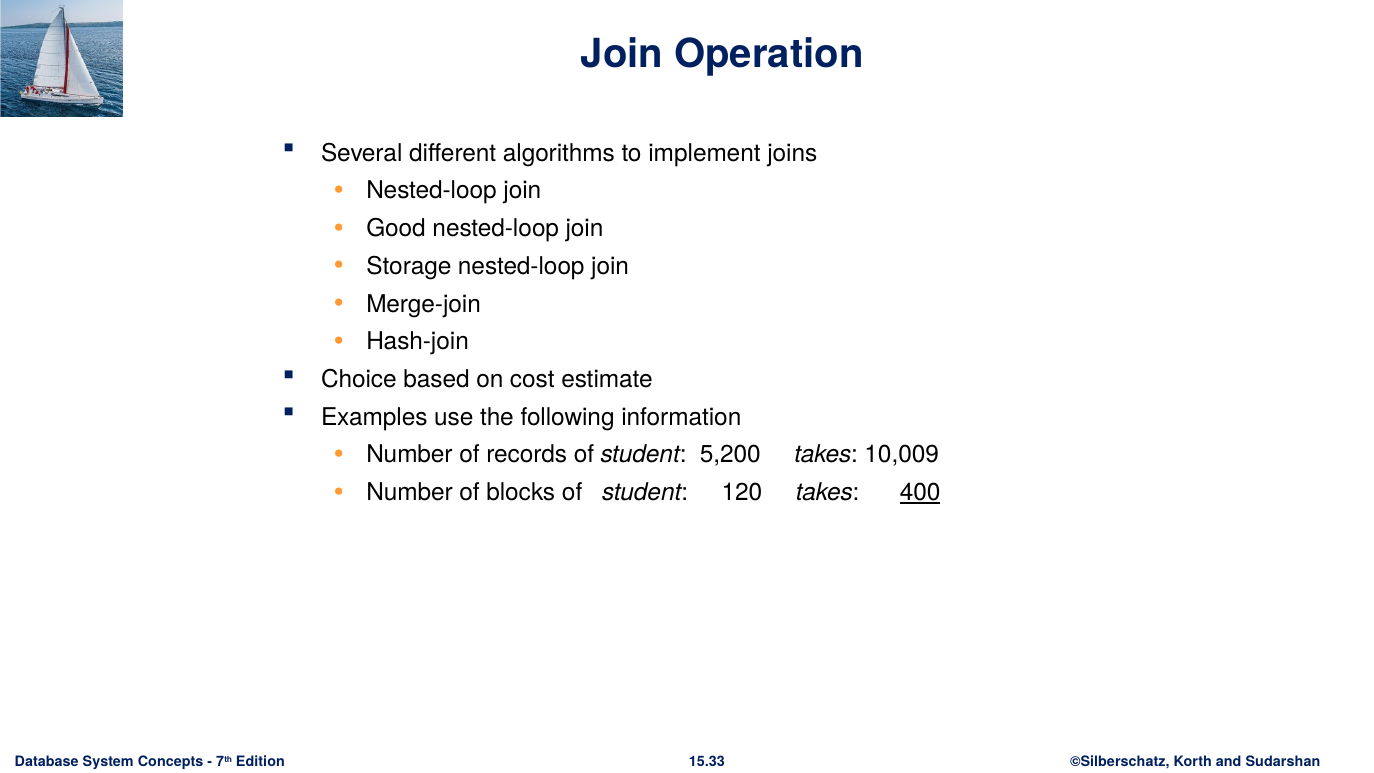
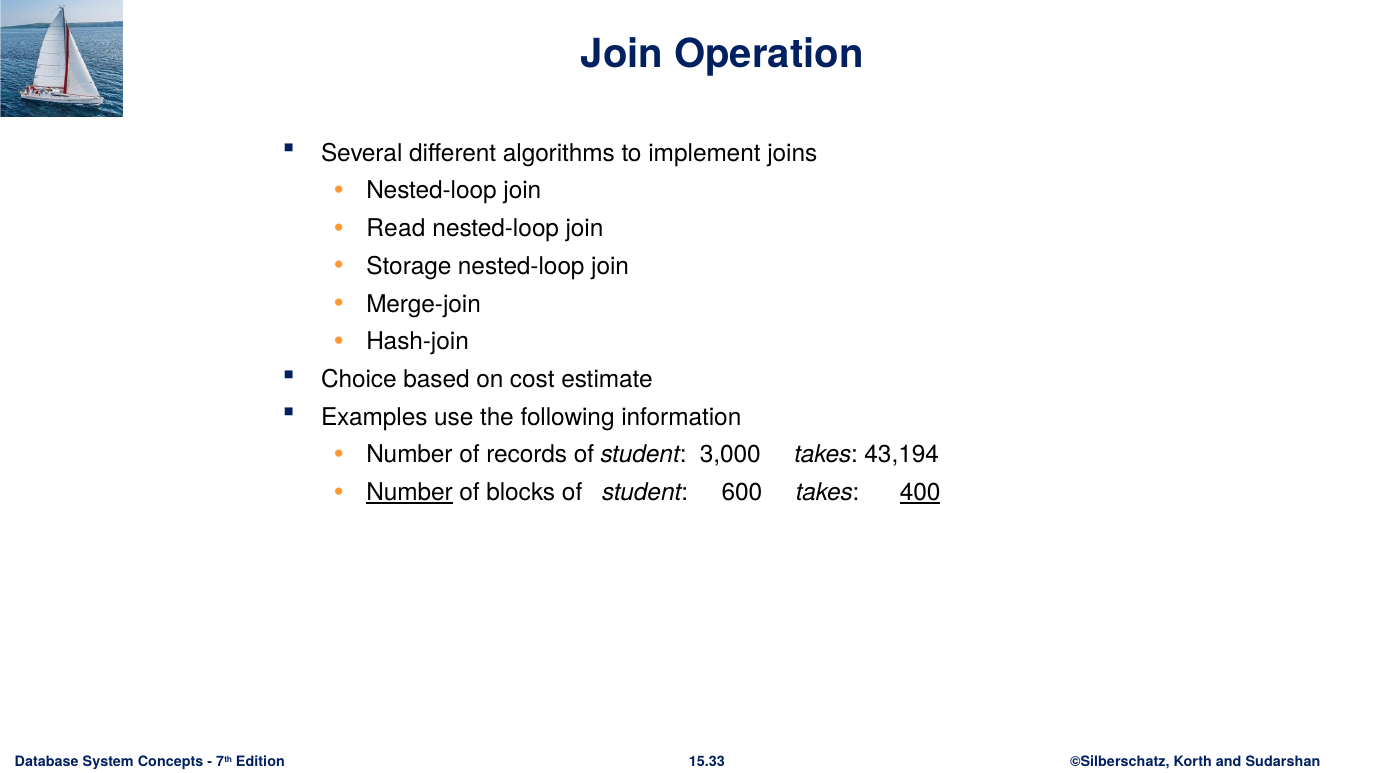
Good: Good -> Read
5,200: 5,200 -> 3,000
10,009: 10,009 -> 43,194
Number at (410, 492) underline: none -> present
120: 120 -> 600
